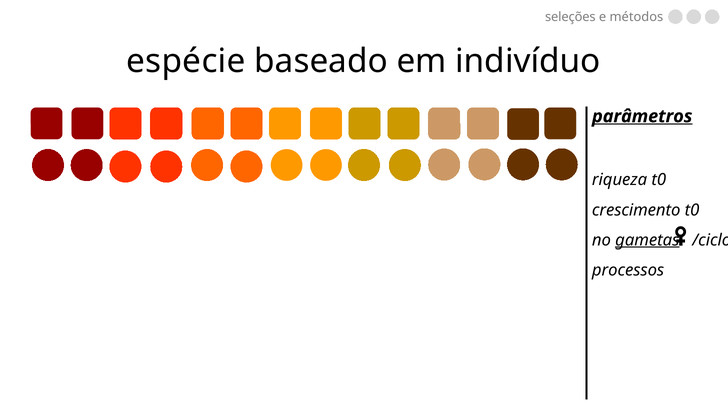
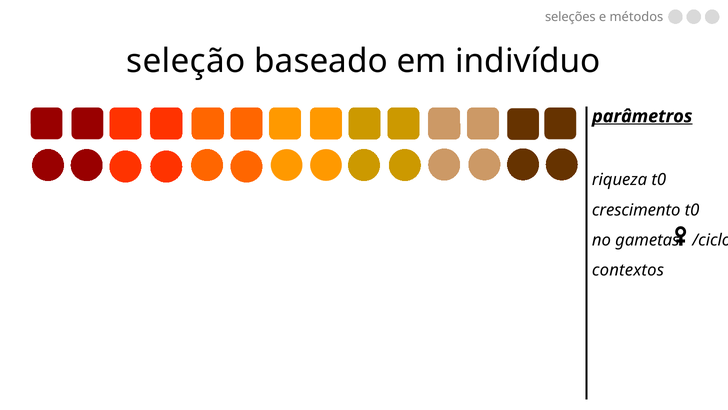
espécie: espécie -> seleção
gametas underline: present -> none
processos: processos -> contextos
